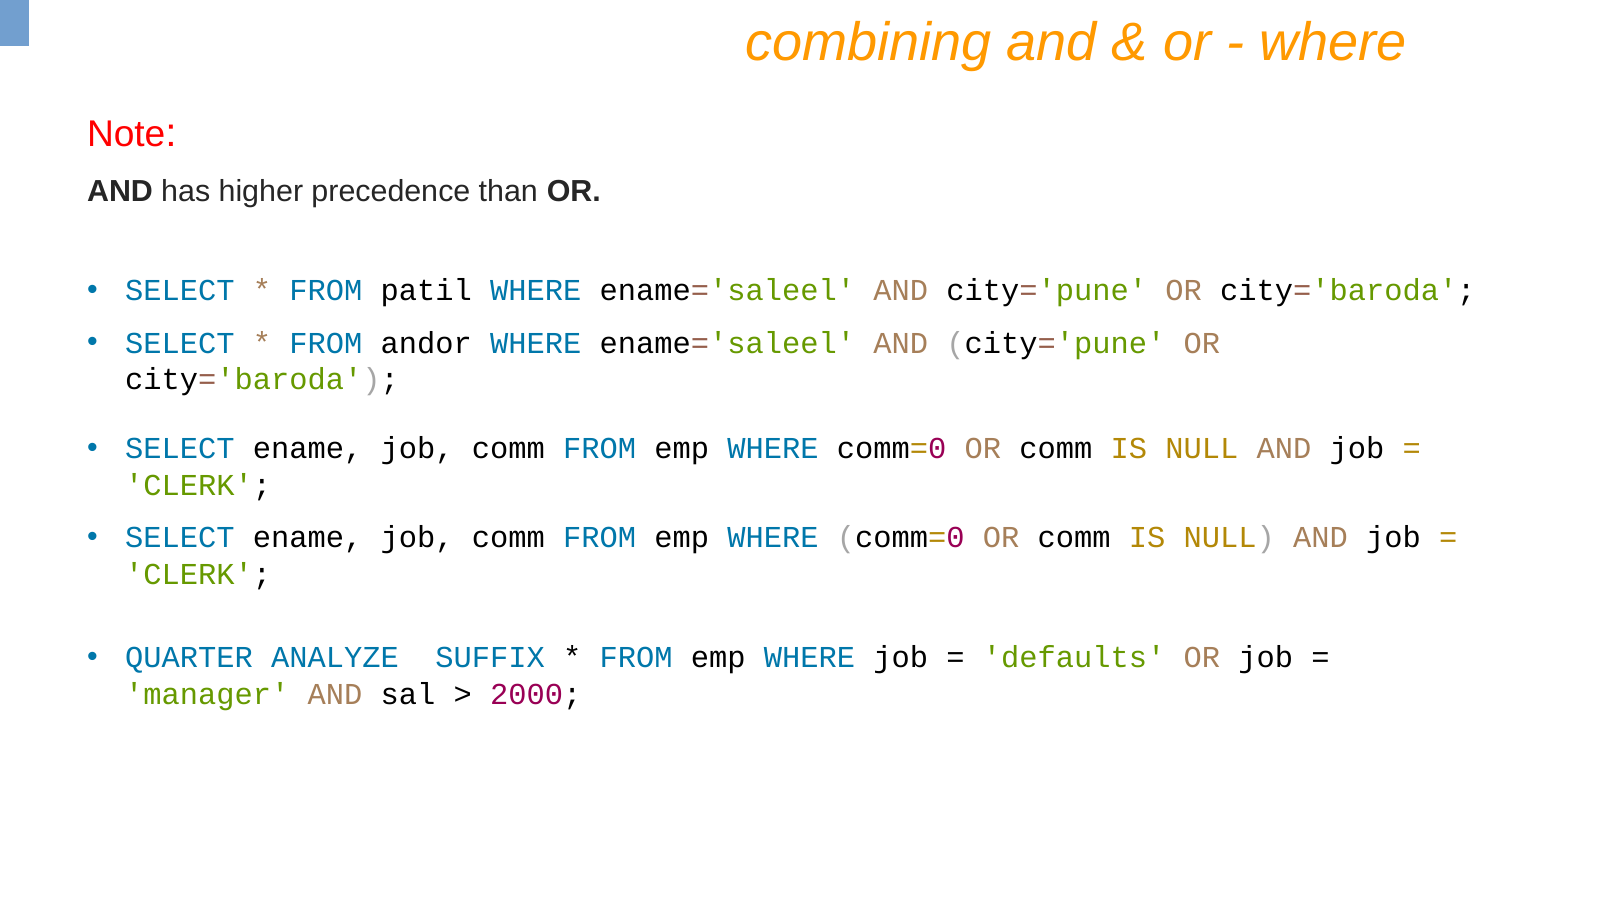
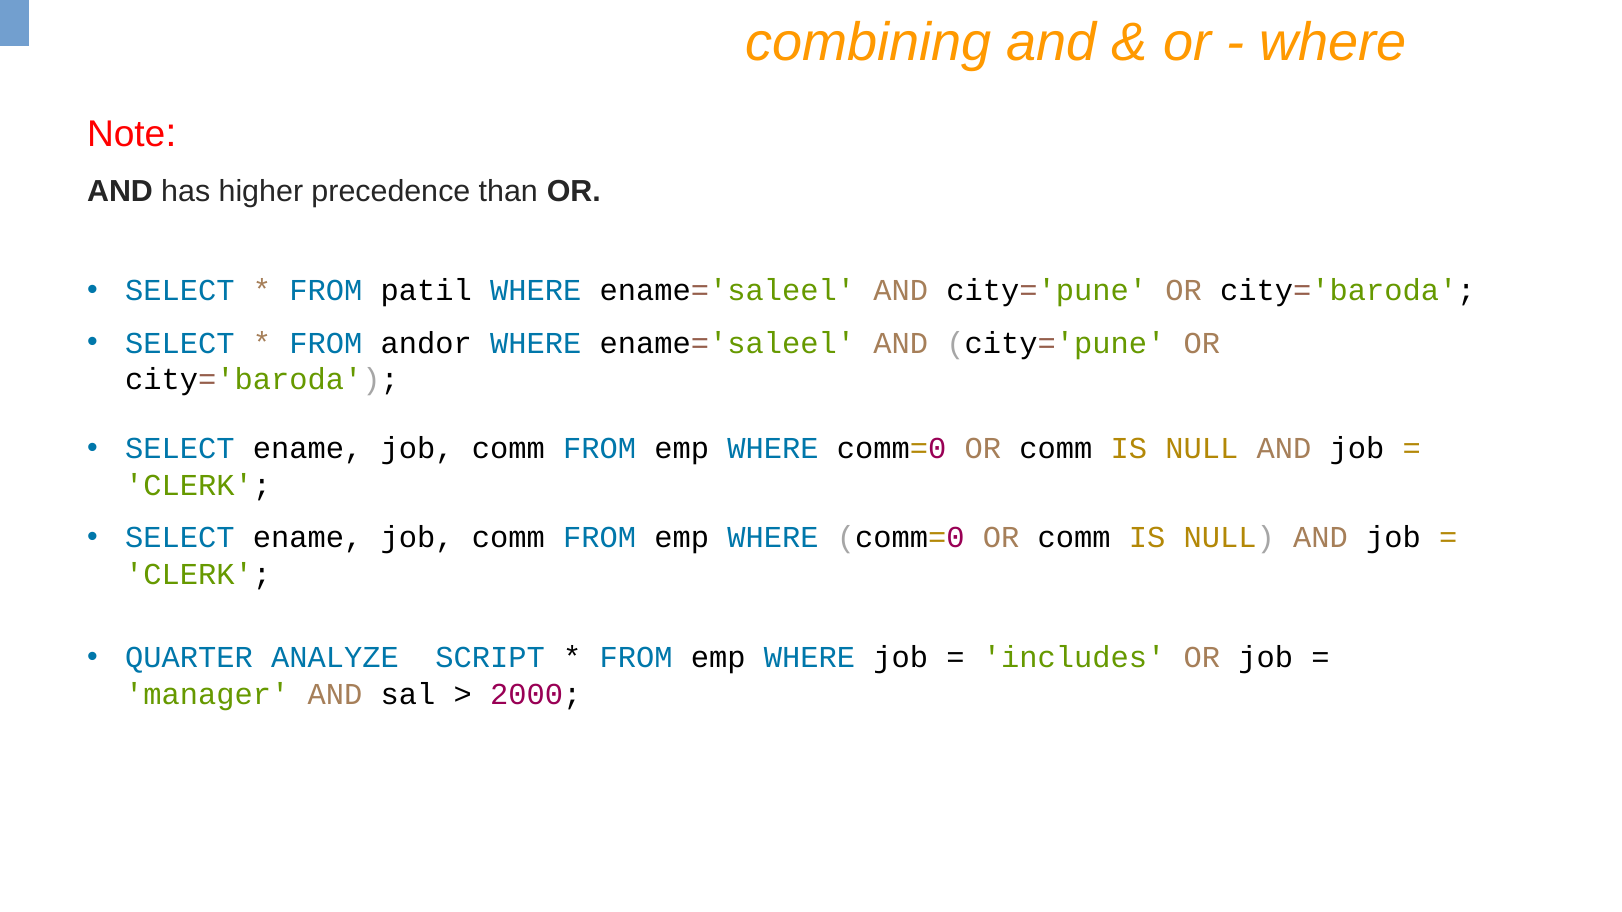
SUFFIX: SUFFIX -> SCRIPT
defaults: defaults -> includes
